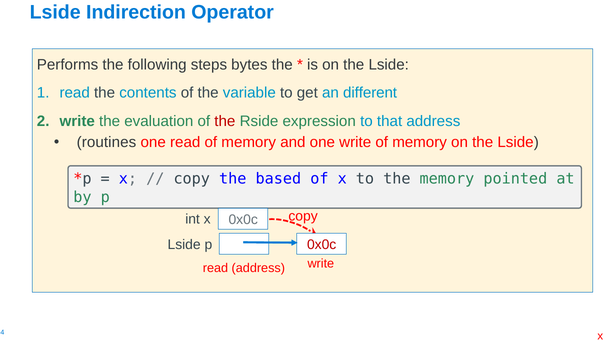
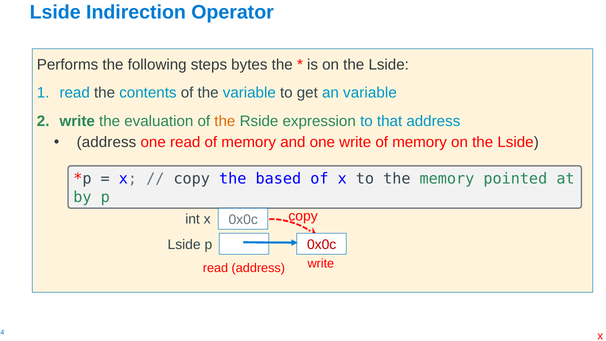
an different: different -> variable
the at (225, 121) colour: red -> orange
routines at (106, 142): routines -> address
